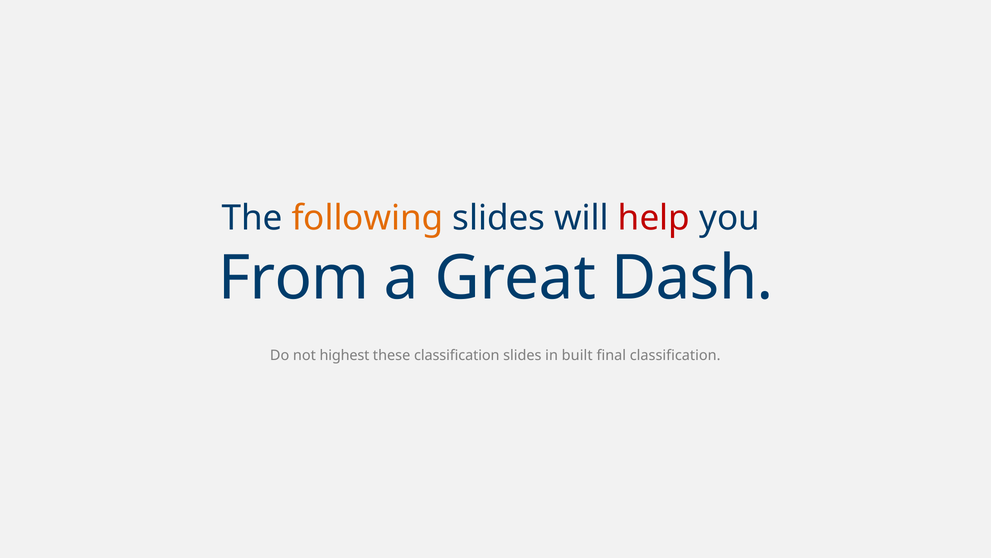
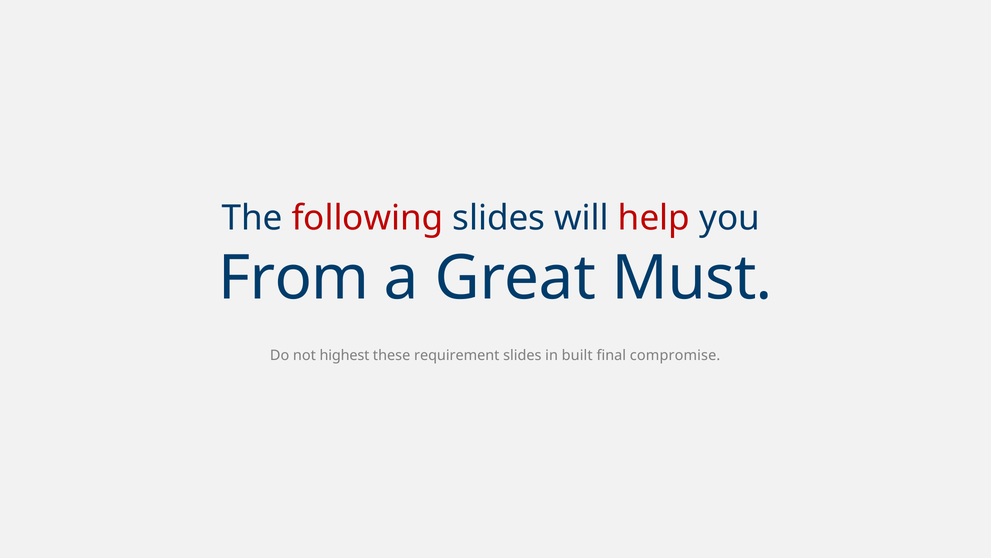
following colour: orange -> red
Dash: Dash -> Must
these classification: classification -> requirement
final classification: classification -> compromise
